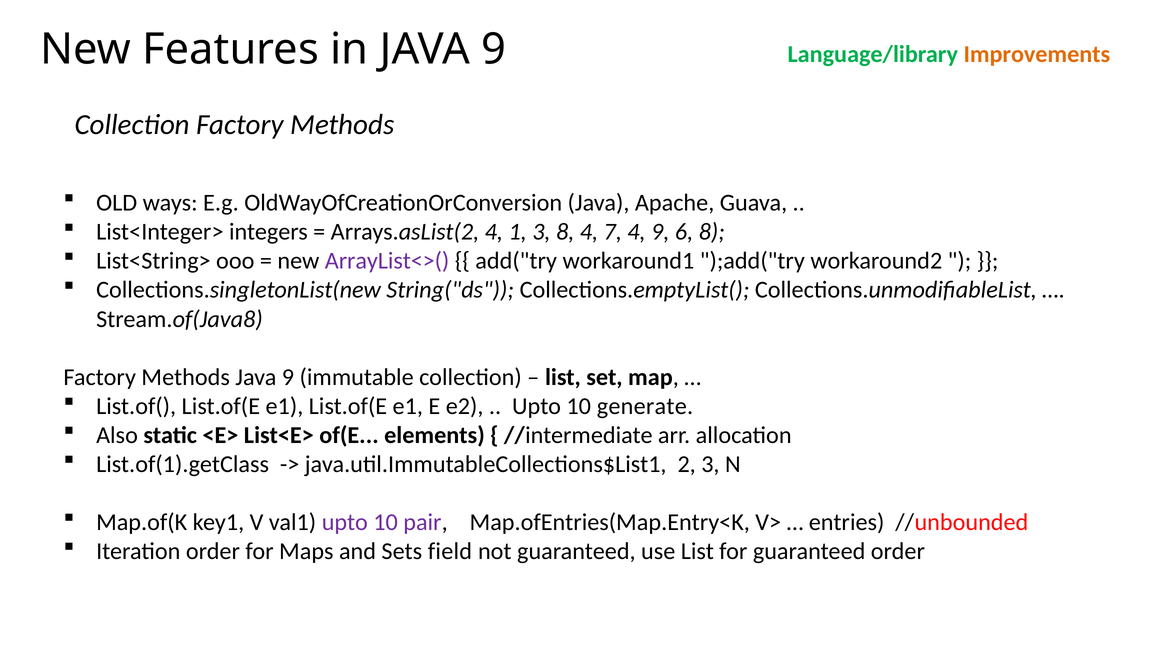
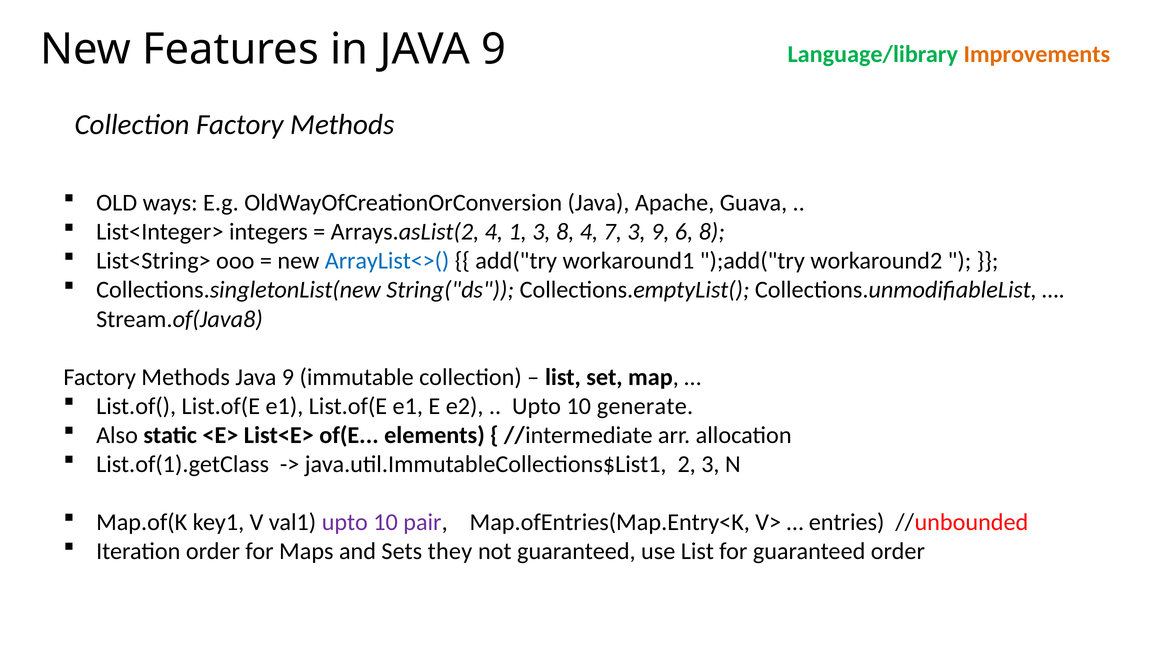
7 4: 4 -> 3
ArrayList<>( colour: purple -> blue
field: field -> they
